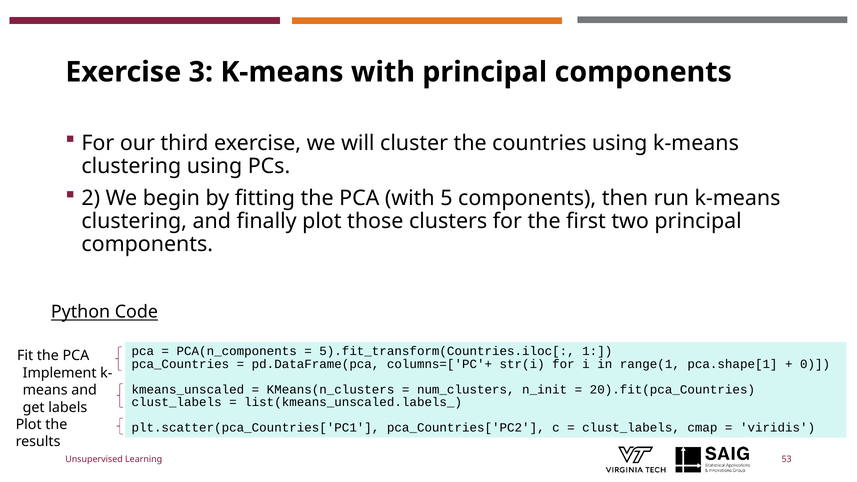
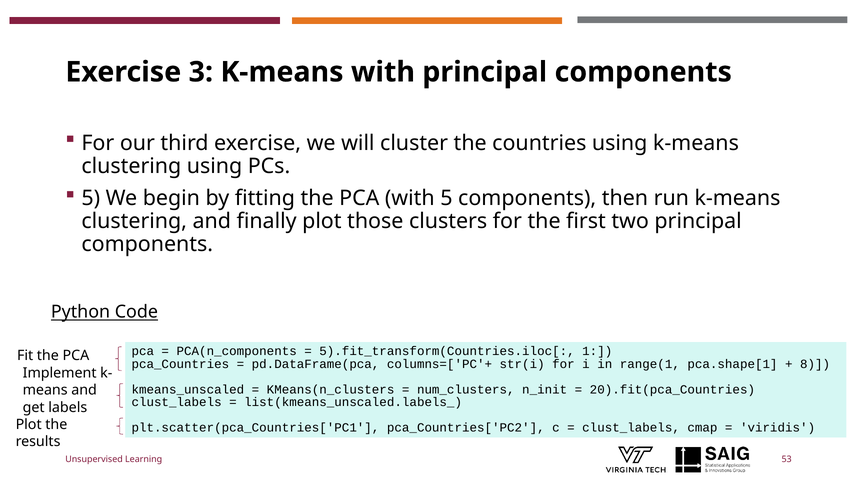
2 at (91, 198): 2 -> 5
0: 0 -> 8
